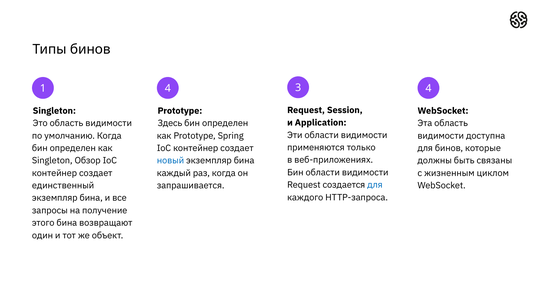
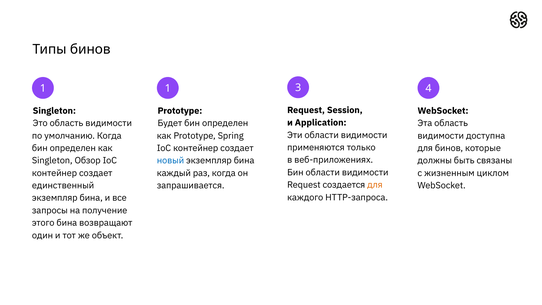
1 4: 4 -> 1
Здесь: Здесь -> Будет
для at (375, 185) colour: blue -> orange
